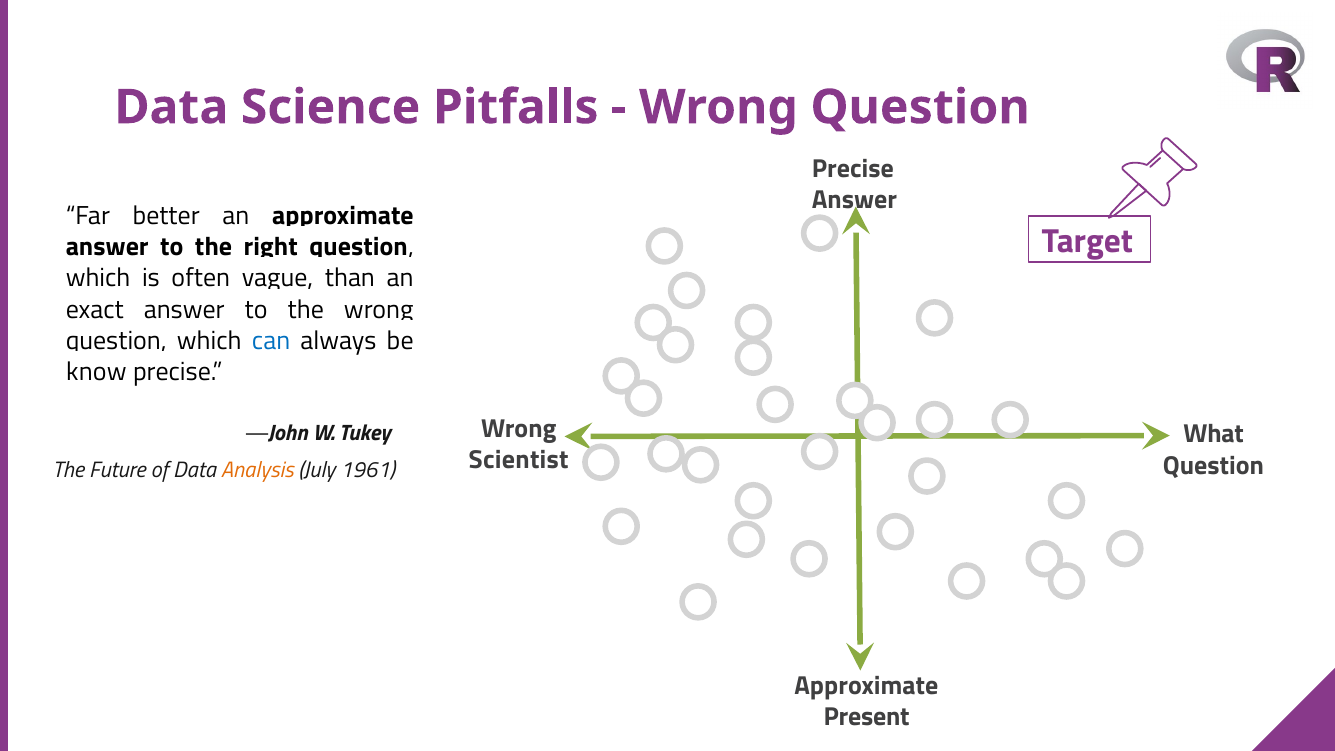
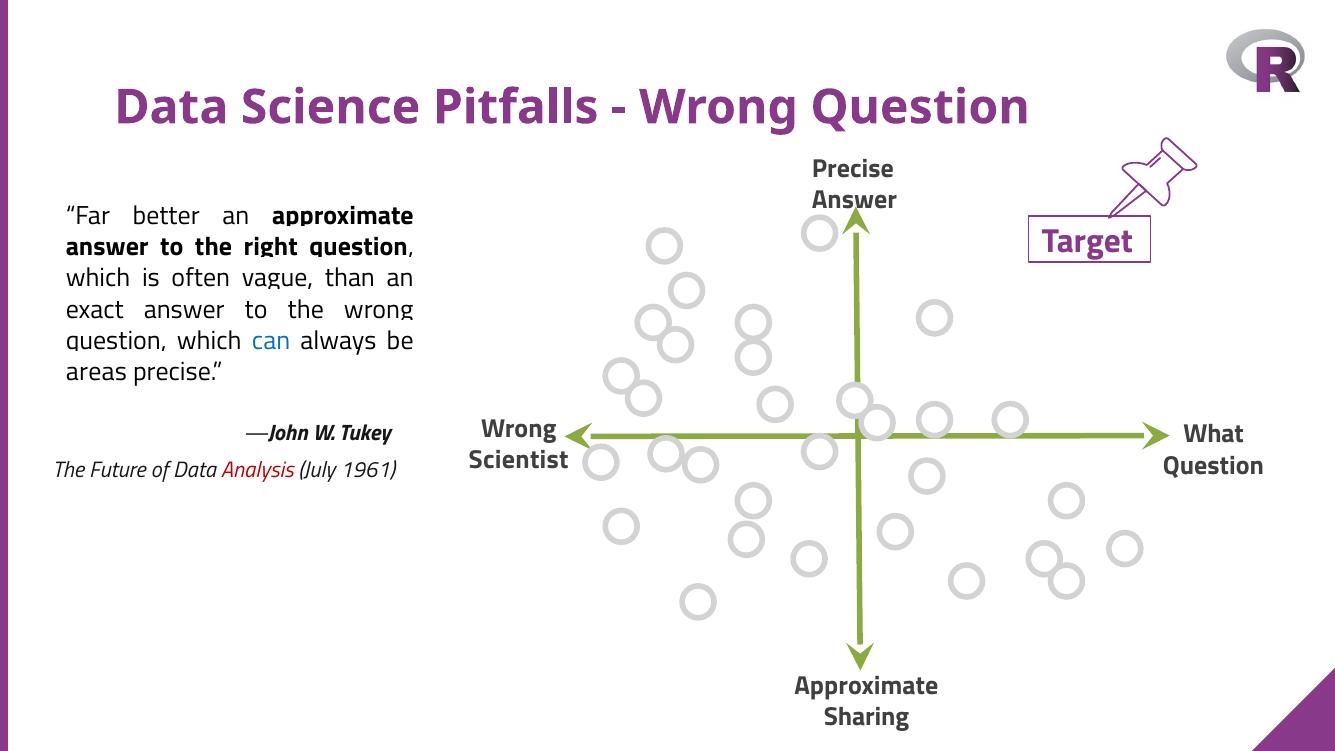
know: know -> areas
Analysis colour: orange -> red
Present: Present -> Sharing
